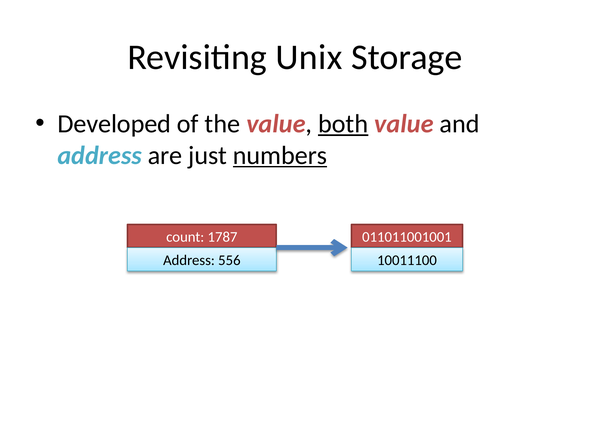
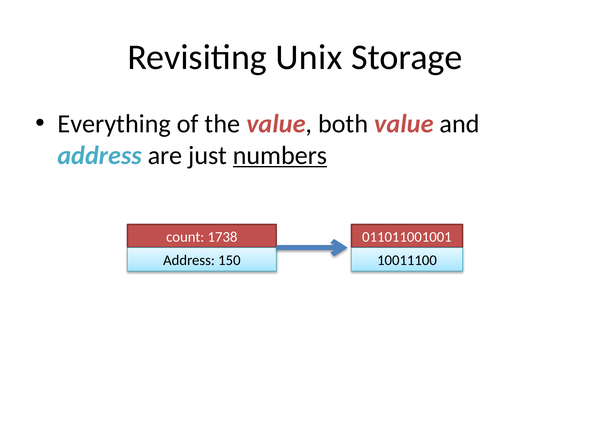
Developed: Developed -> Everything
both underline: present -> none
1787: 1787 -> 1738
556: 556 -> 150
